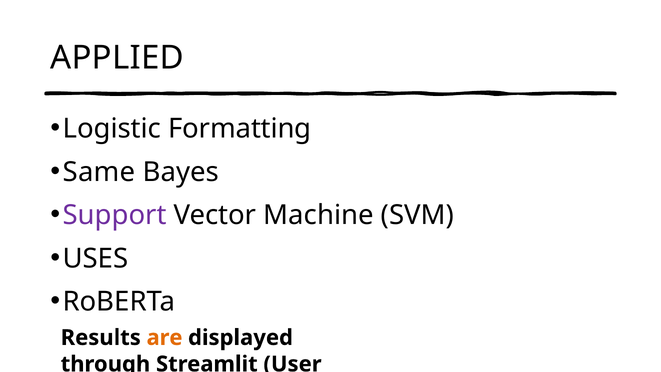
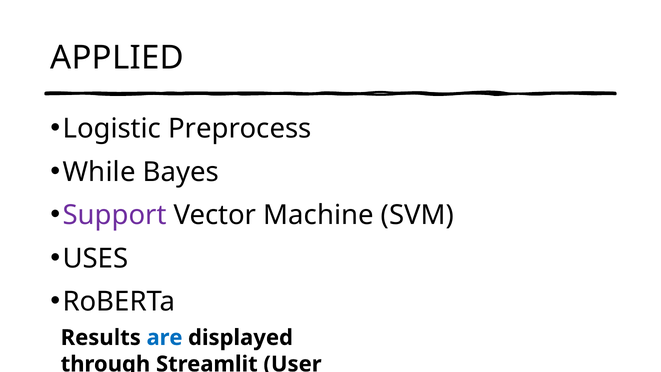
Formatting: Formatting -> Preprocess
Same: Same -> While
are colour: orange -> blue
